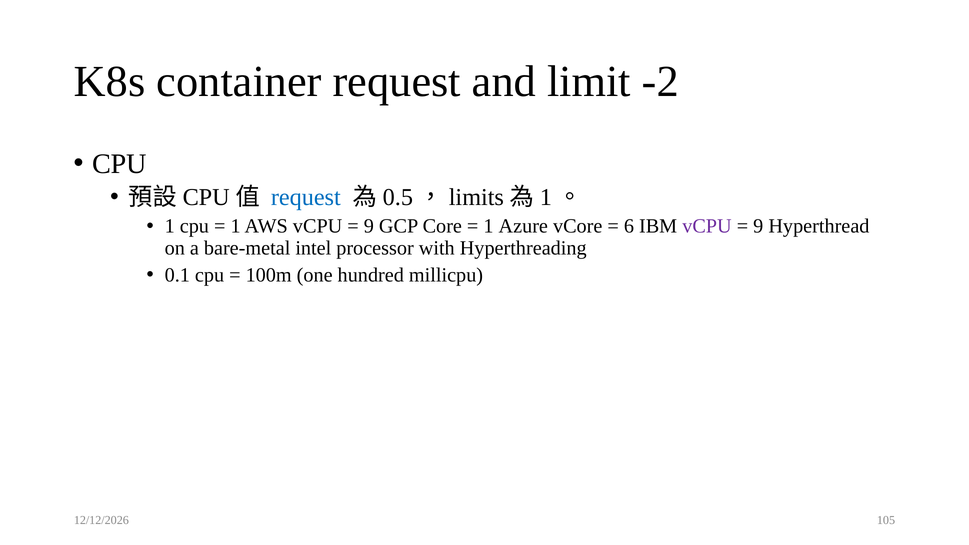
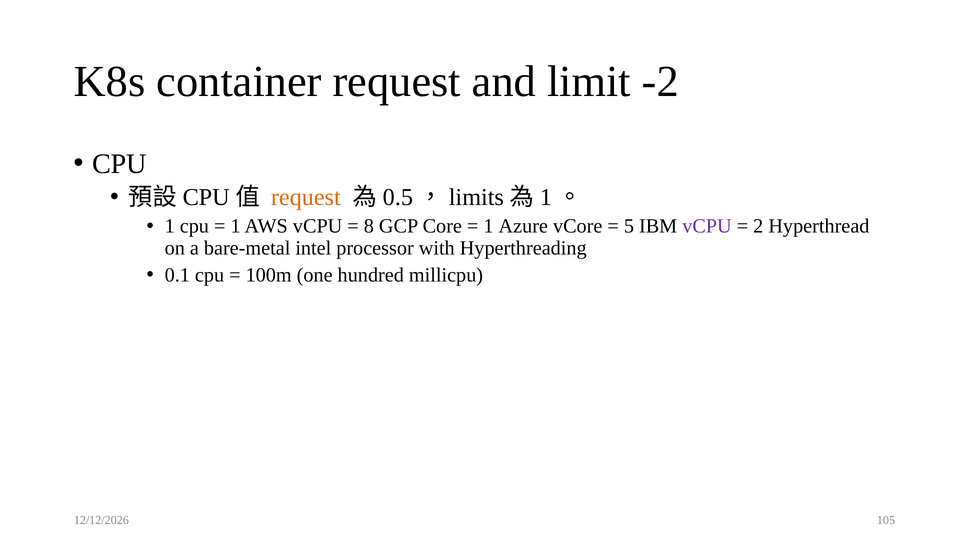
request at (306, 197) colour: blue -> orange
9 at (369, 226): 9 -> 8
6: 6 -> 5
9 at (758, 226): 9 -> 2
